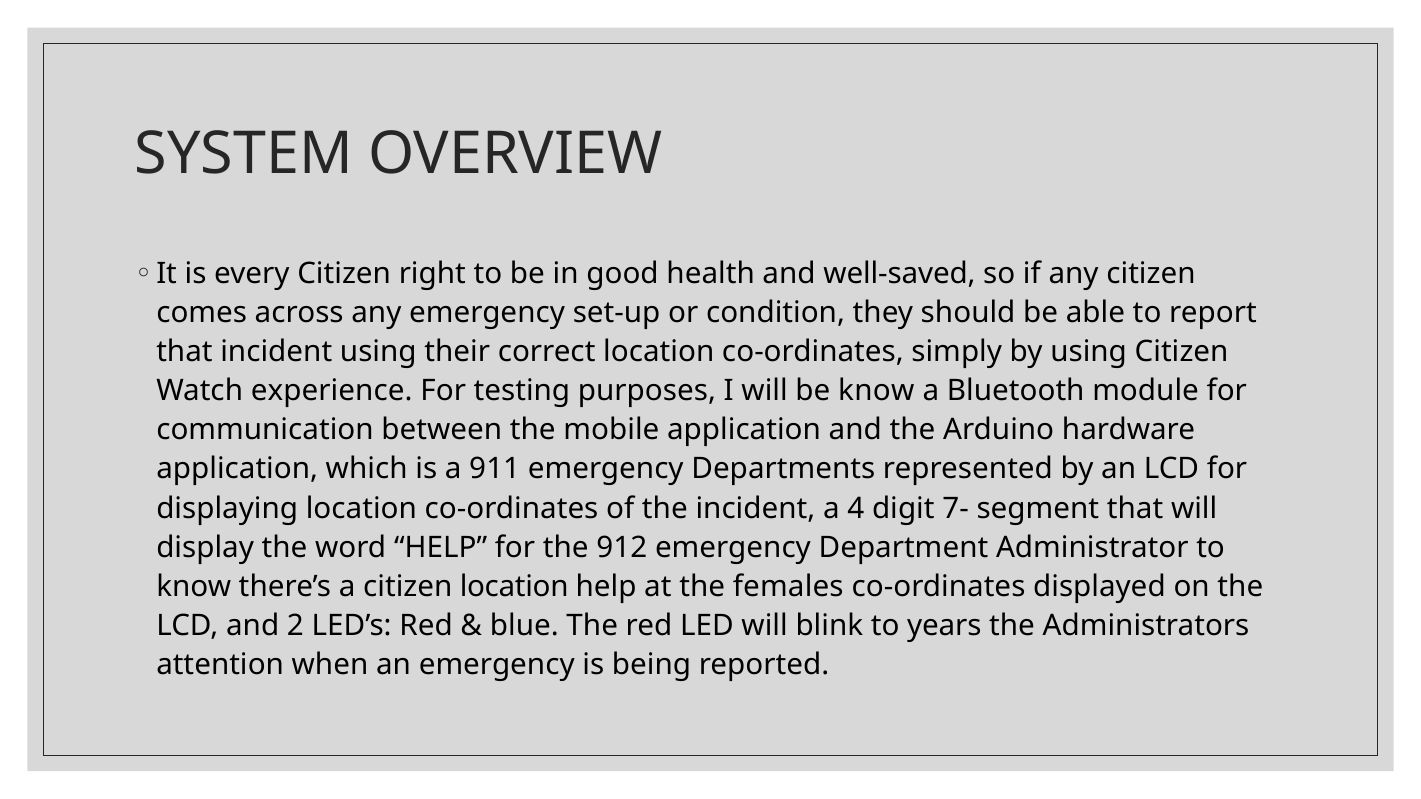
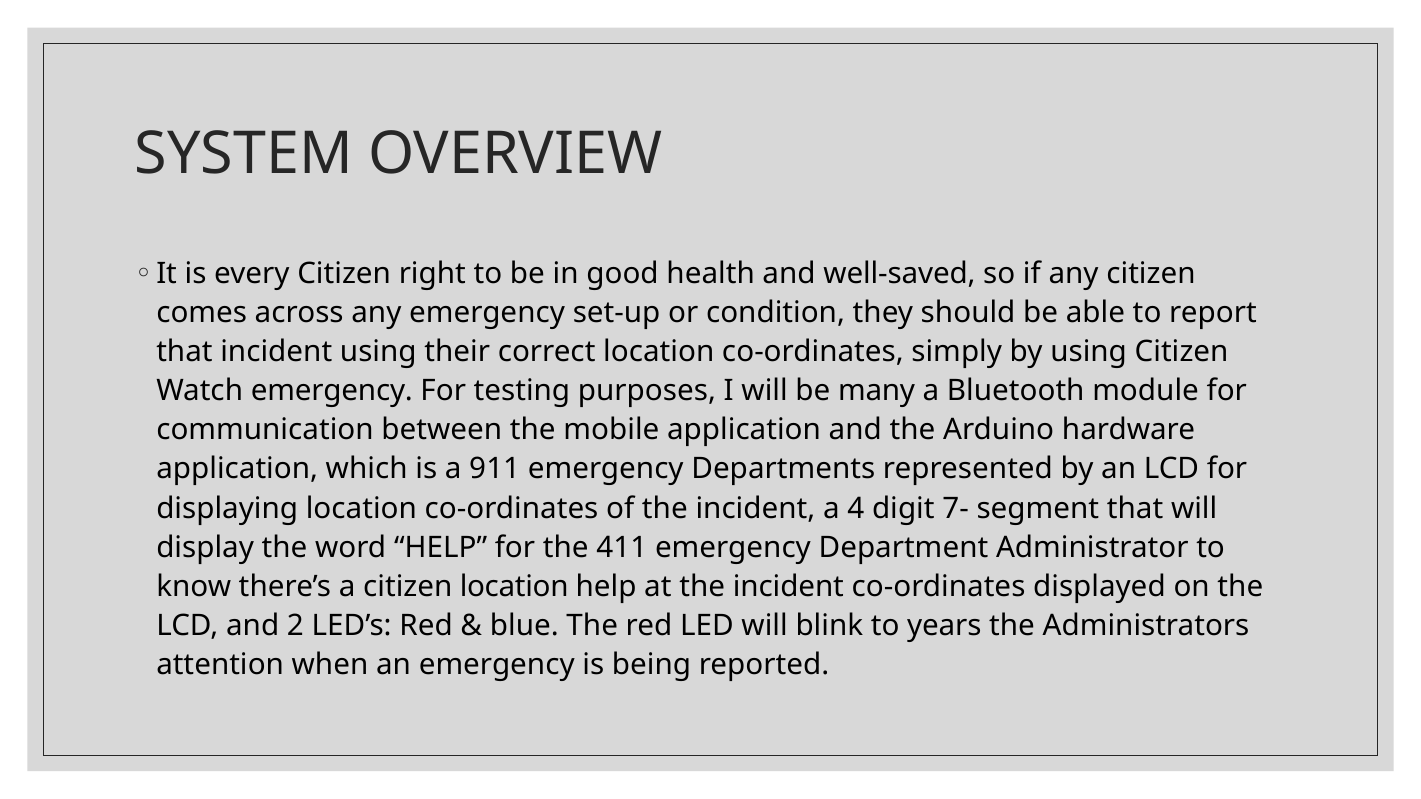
Watch experience: experience -> emergency
be know: know -> many
912: 912 -> 411
at the females: females -> incident
